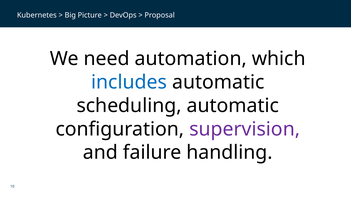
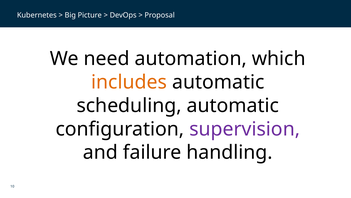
includes colour: blue -> orange
